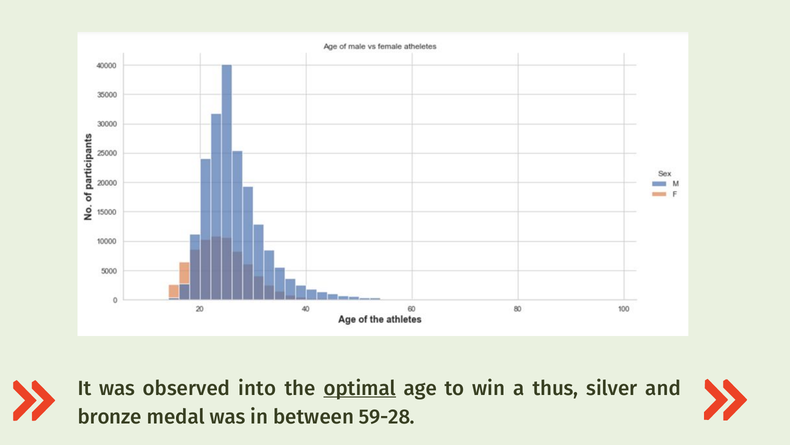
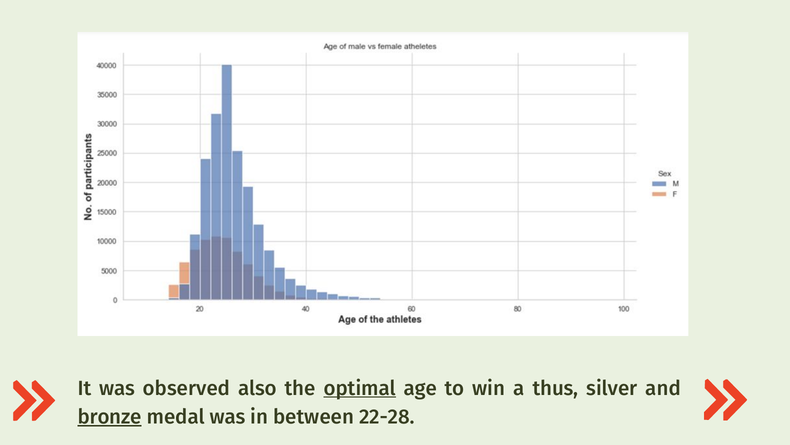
into: into -> also
bronze underline: none -> present
59-28: 59-28 -> 22-28
